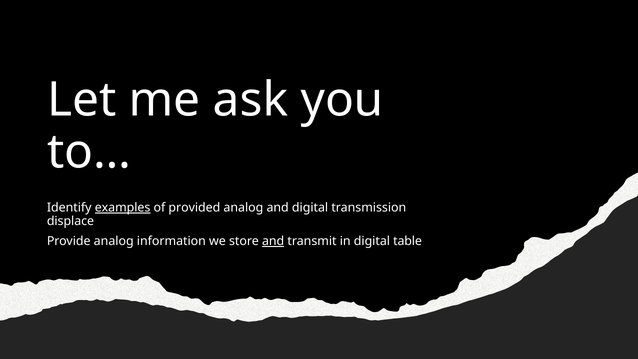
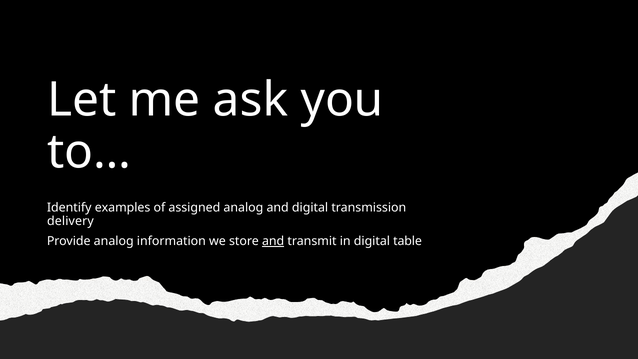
examples underline: present -> none
provided: provided -> assigned
displace: displace -> delivery
